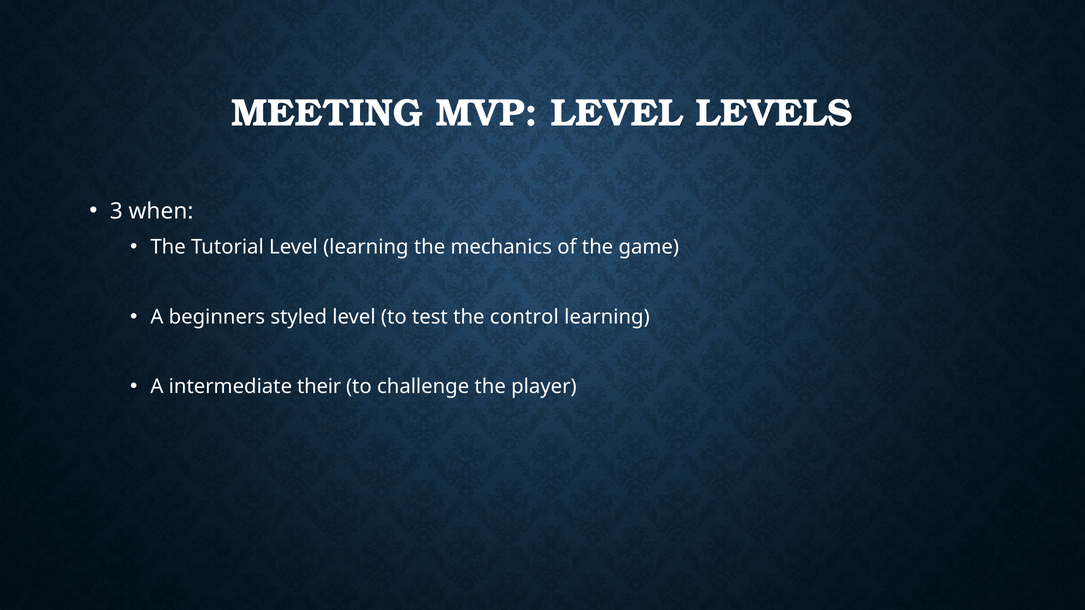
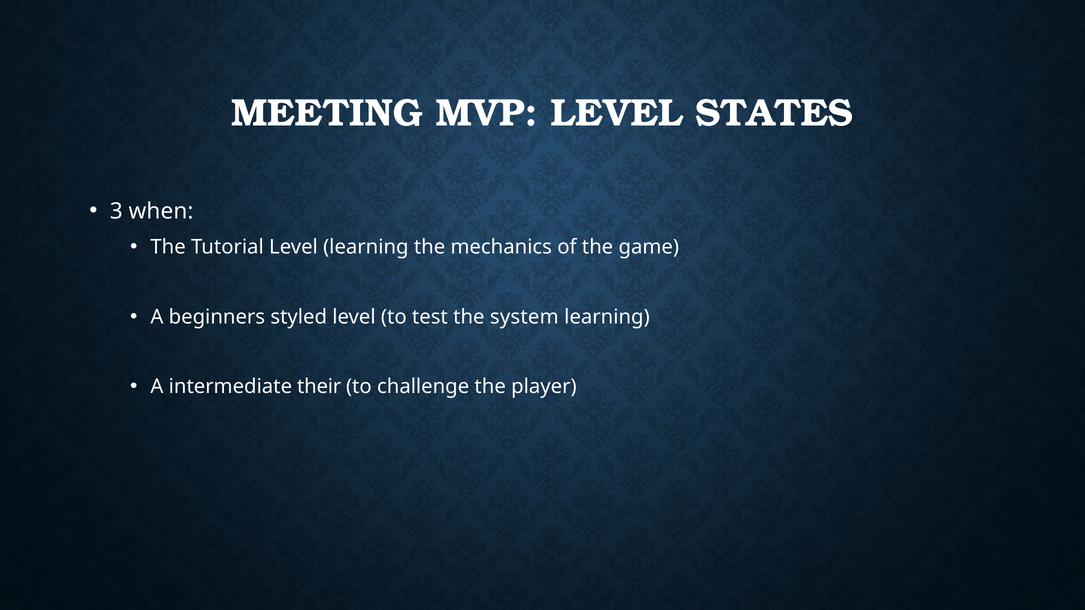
LEVELS: LEVELS -> STATES
control: control -> system
